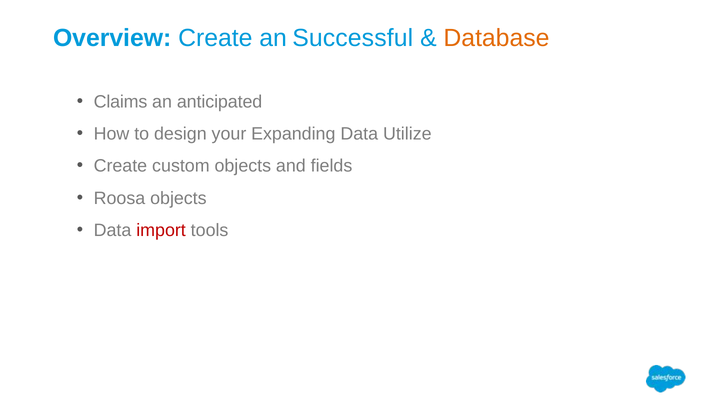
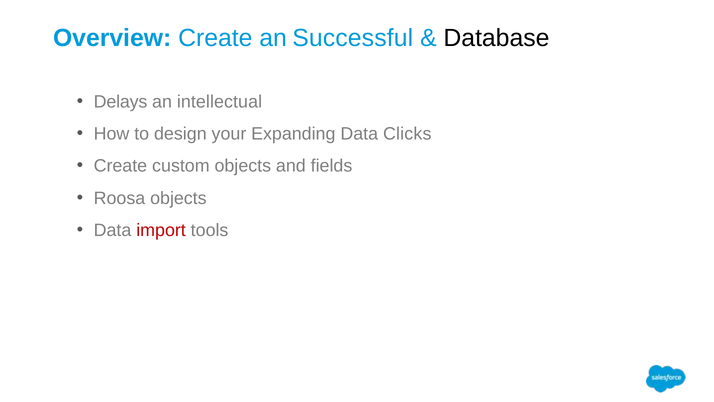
Database colour: orange -> black
Claims: Claims -> Delays
anticipated: anticipated -> intellectual
Utilize: Utilize -> Clicks
